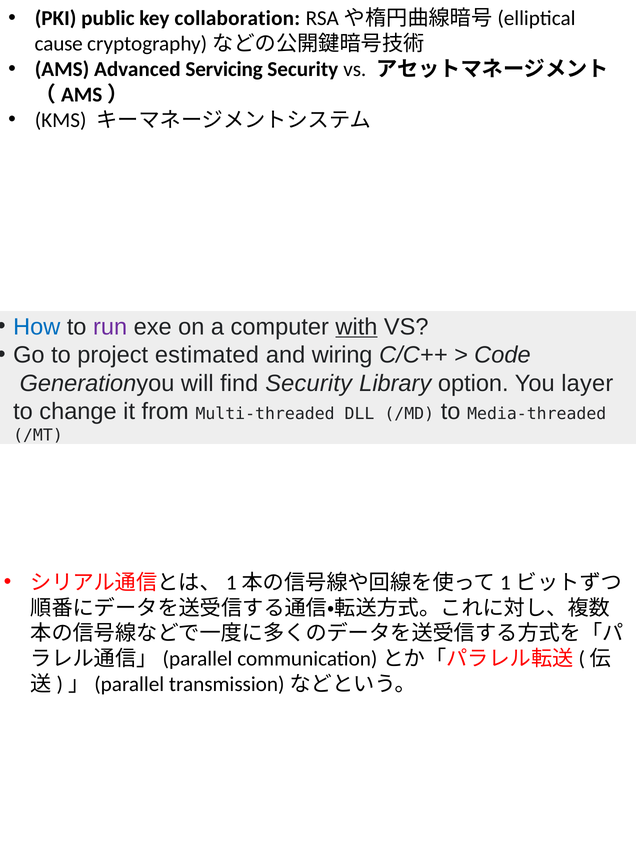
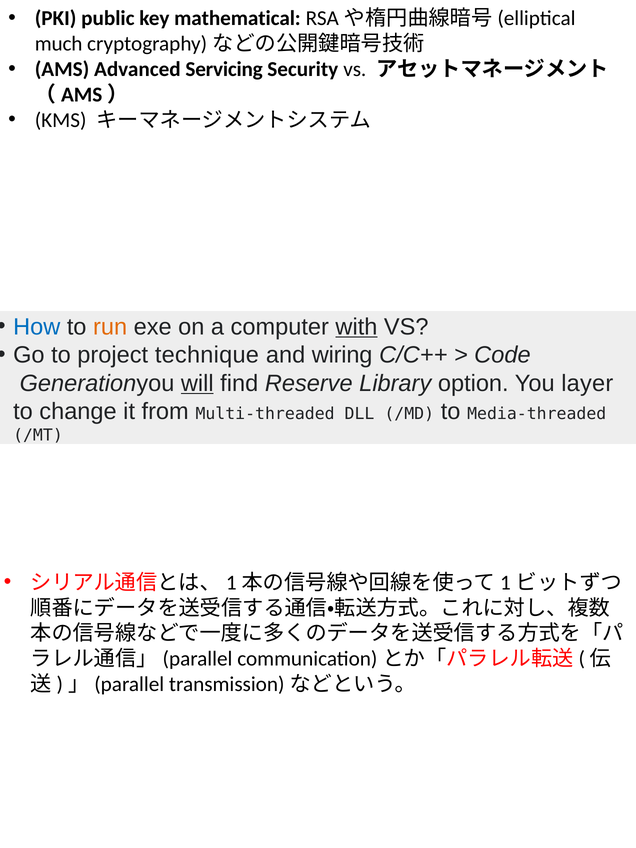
collaboration: collaboration -> mathematical
cause: cause -> much
run colour: purple -> orange
estimated: estimated -> technique
will underline: none -> present
find Security: Security -> Reserve
